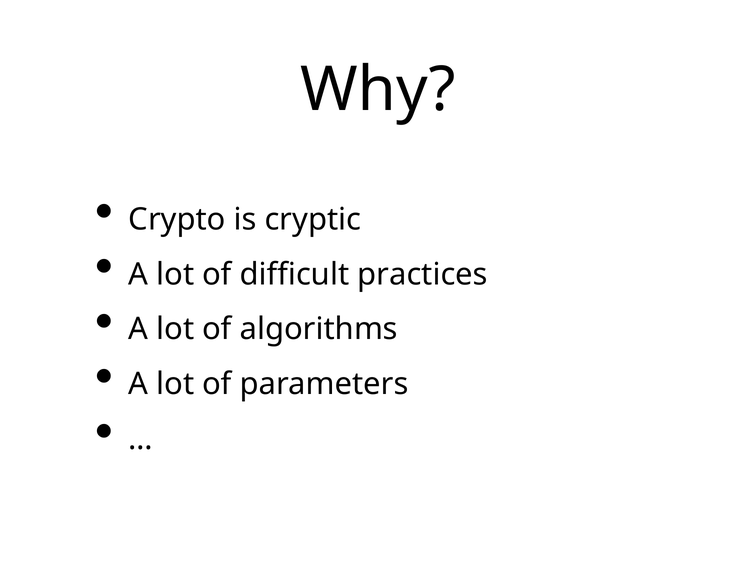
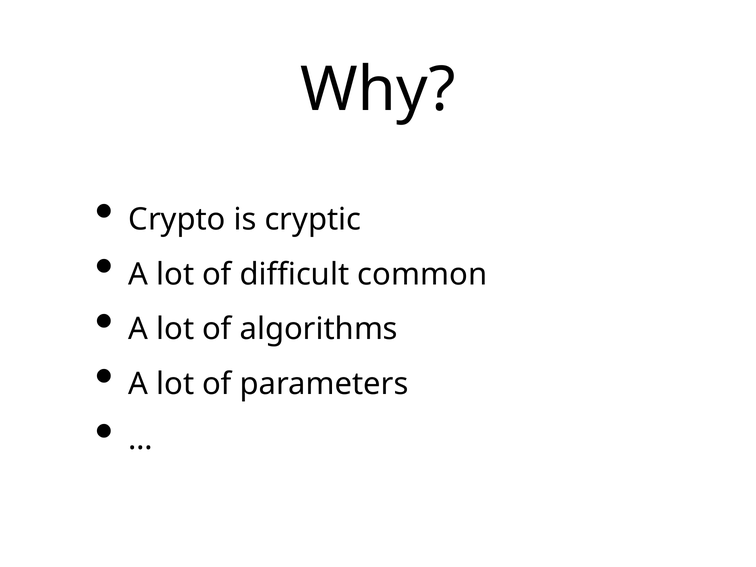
practices: practices -> common
